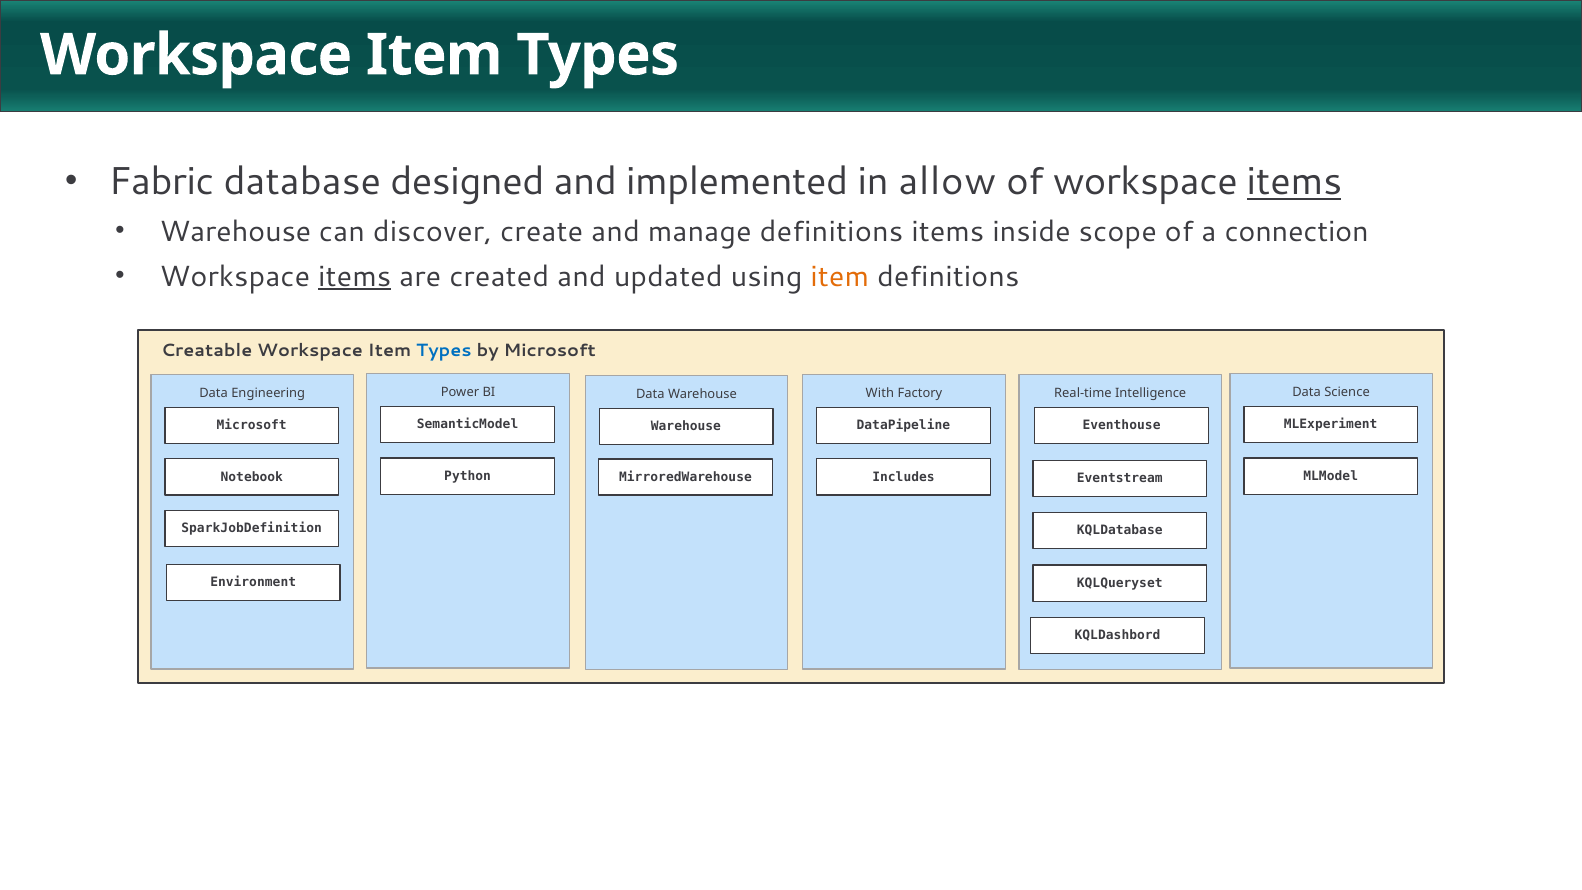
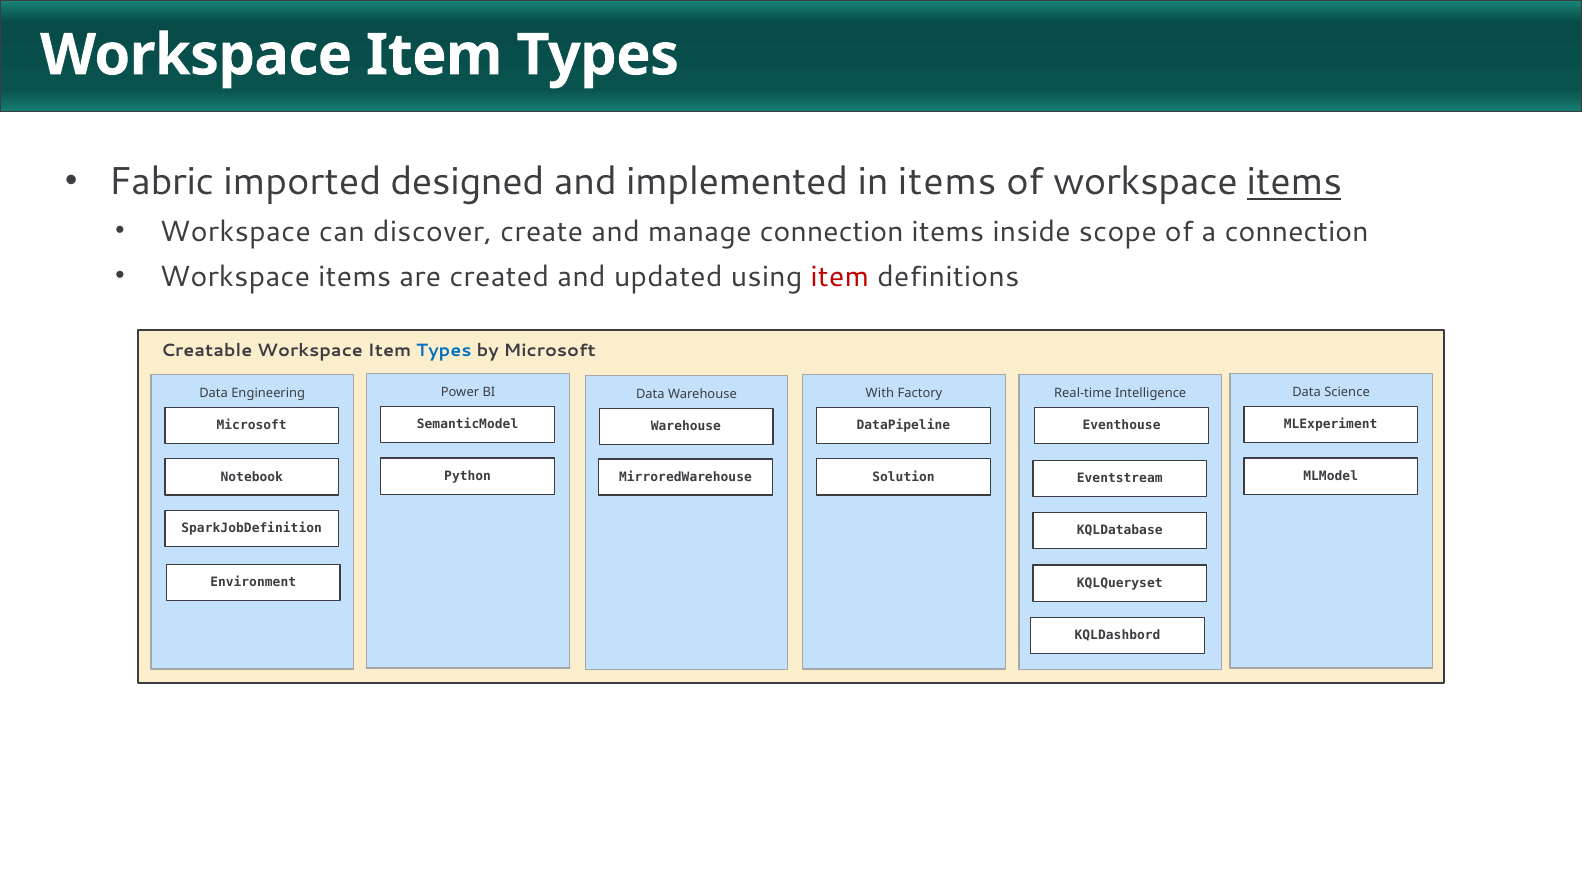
database: database -> imported
in allow: allow -> items
Warehouse at (236, 232): Warehouse -> Workspace
manage definitions: definitions -> connection
items at (355, 276) underline: present -> none
item at (840, 276) colour: orange -> red
Includes: Includes -> Solution
